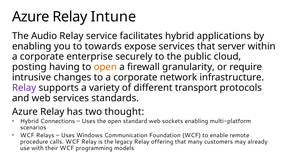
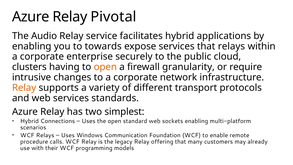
Intune: Intune -> Pivotal
that server: server -> relays
posting: posting -> clusters
Relay at (24, 88) colour: purple -> orange
thought: thought -> simplest
